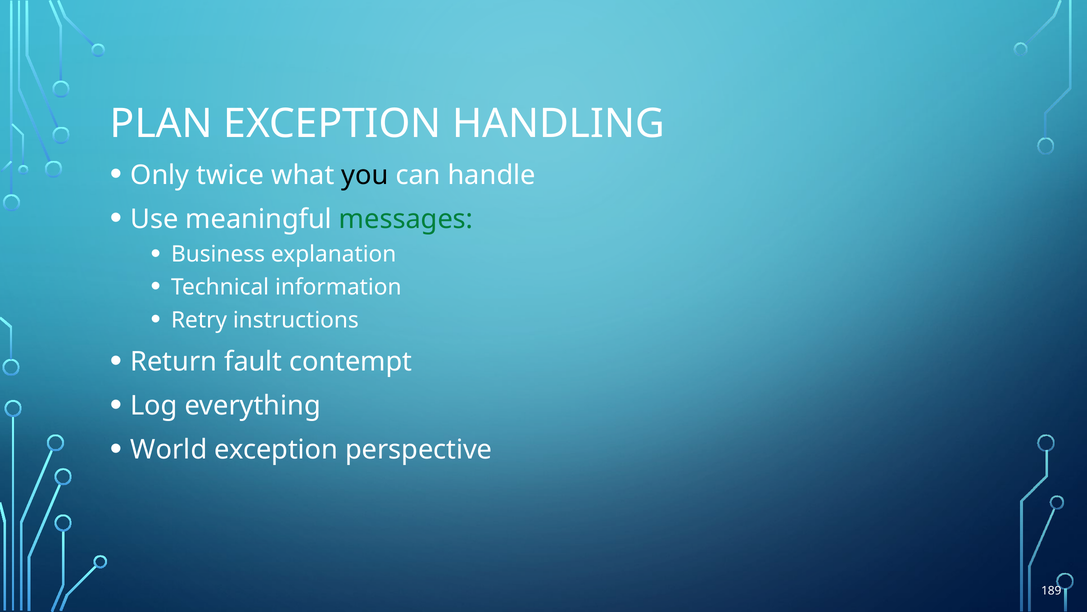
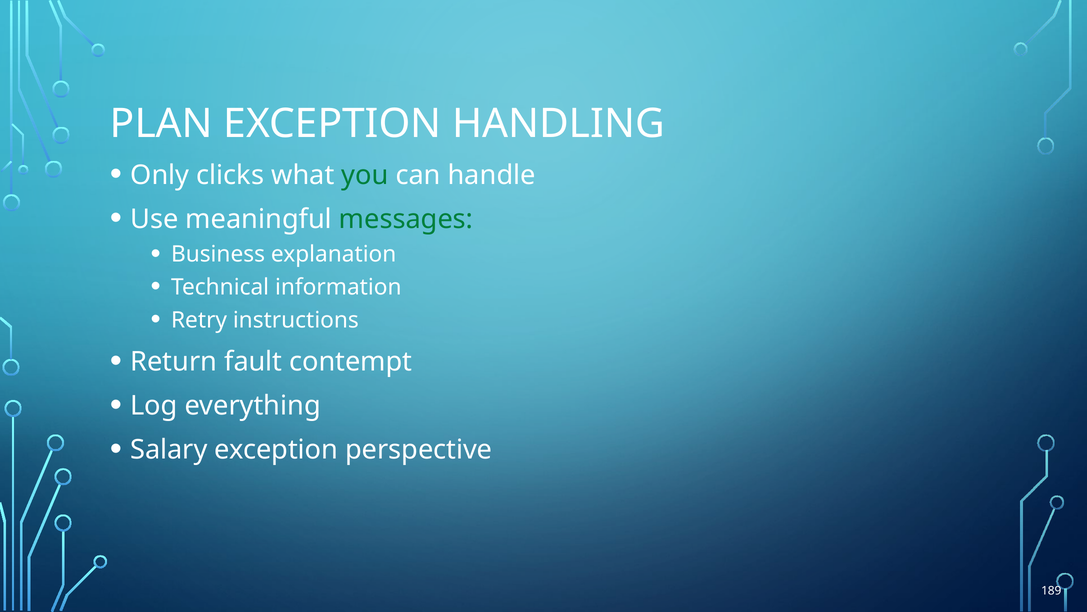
twice: twice -> clicks
you colour: black -> green
World: World -> Salary
